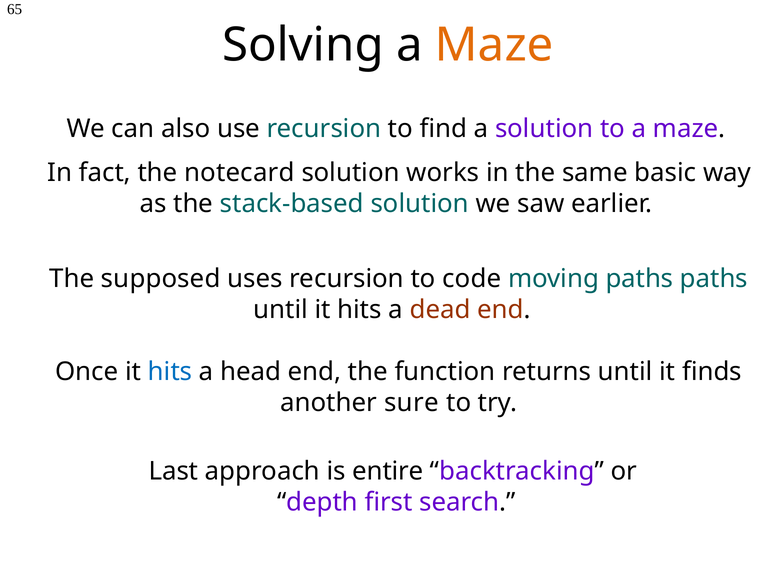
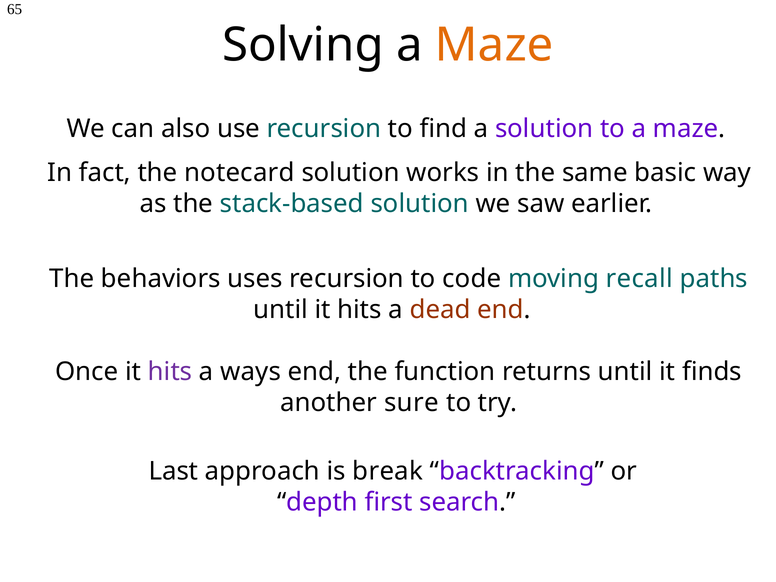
supposed: supposed -> behaviors
moving paths: paths -> recall
hits at (170, 372) colour: blue -> purple
head: head -> ways
entire: entire -> break
